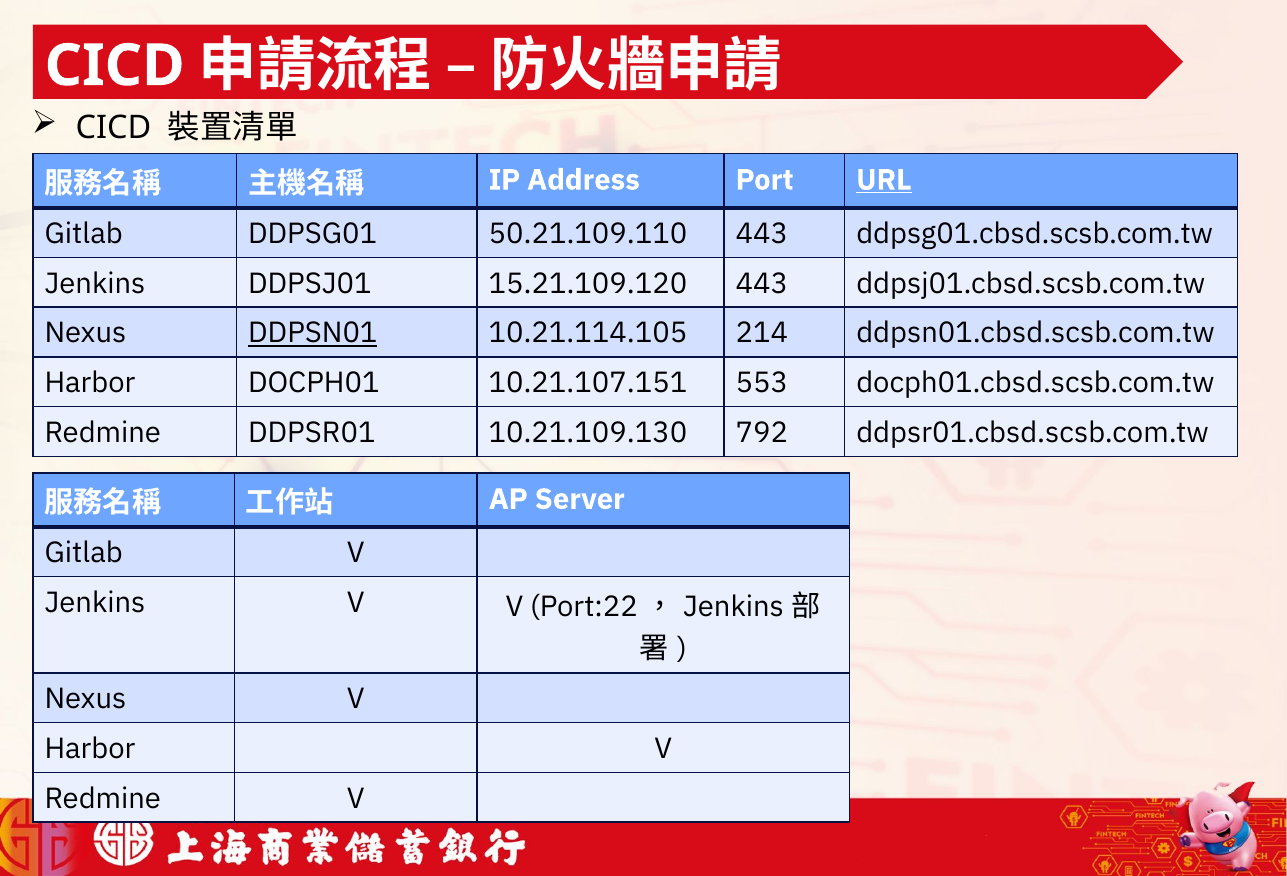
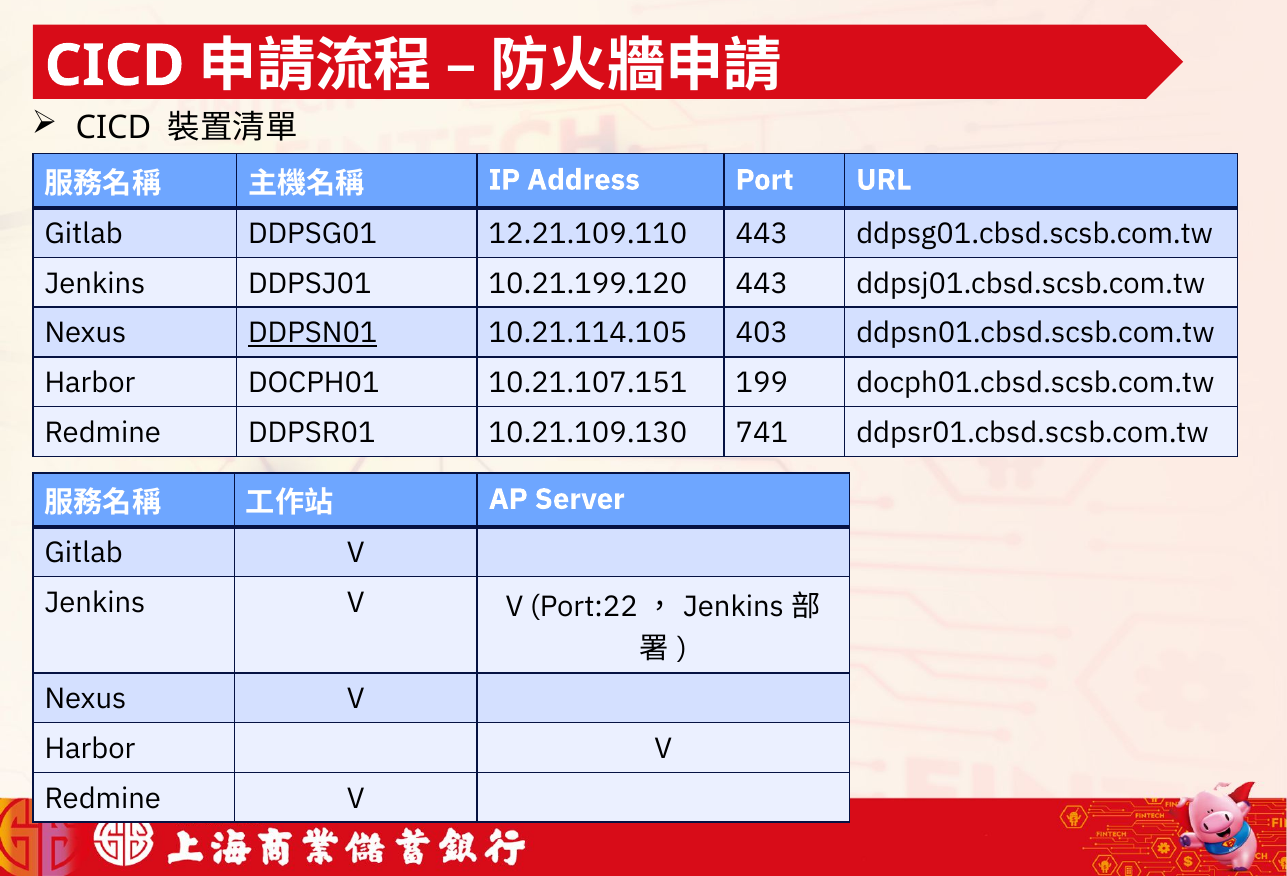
URL underline: present -> none
50.21.109.110: 50.21.109.110 -> 12.21.109.110
15.21.109.120: 15.21.109.120 -> 10.21.199.120
214: 214 -> 403
553: 553 -> 199
792: 792 -> 741
